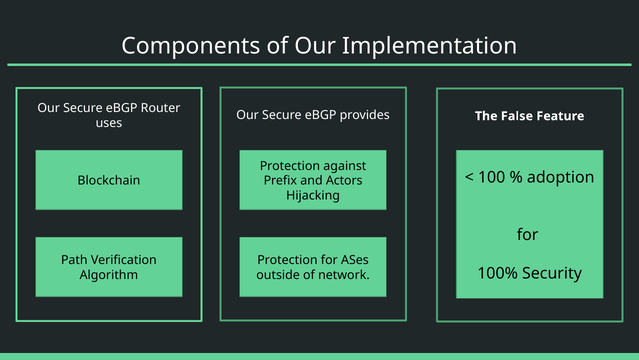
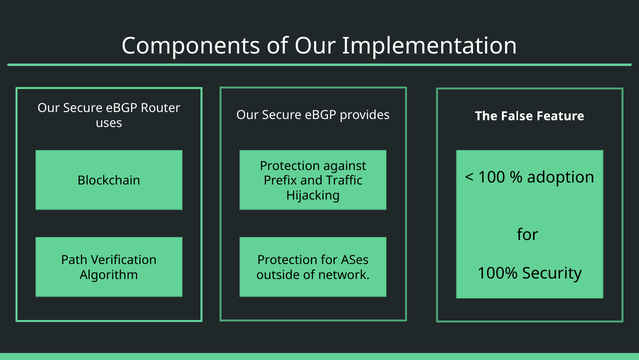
Actors: Actors -> Traffic
